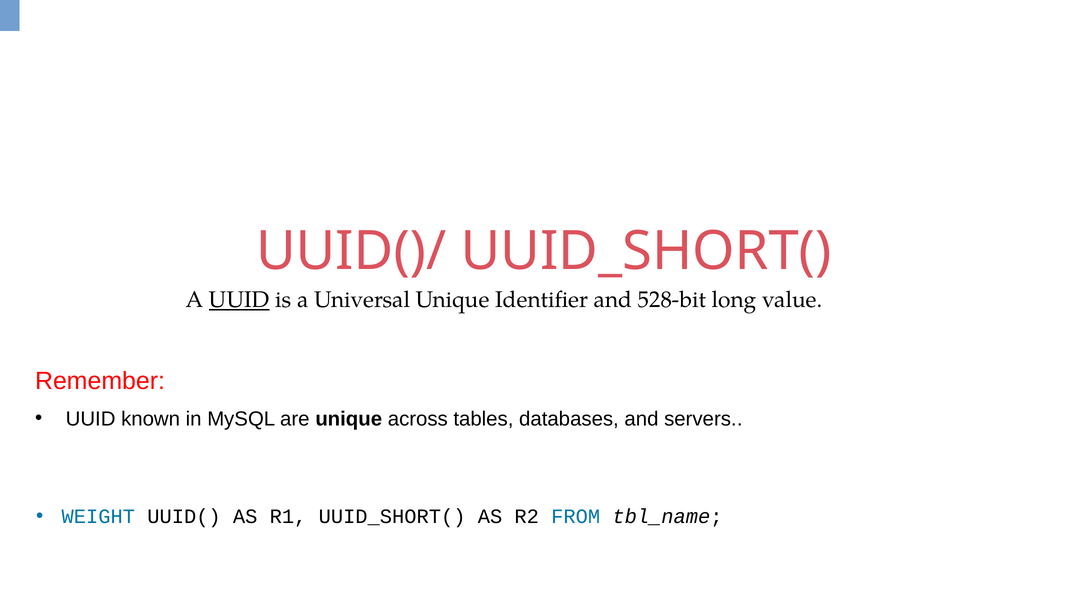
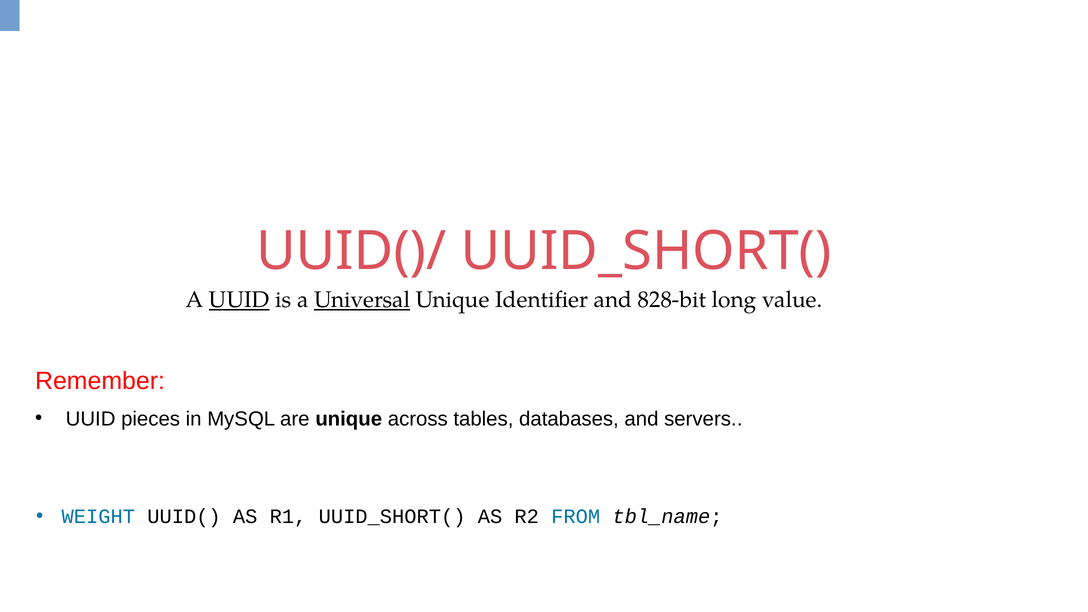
Universal underline: none -> present
528-bit: 528-bit -> 828-bit
known: known -> pieces
